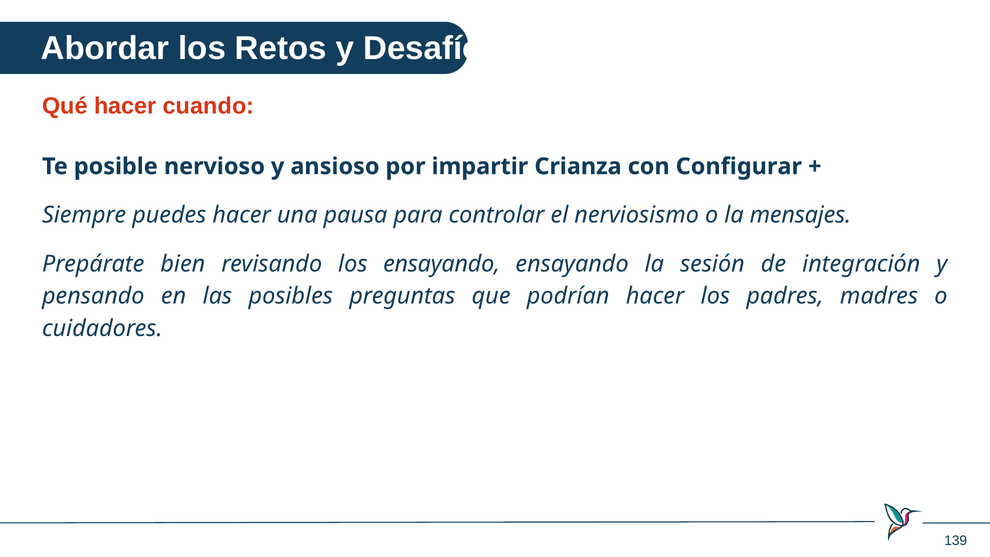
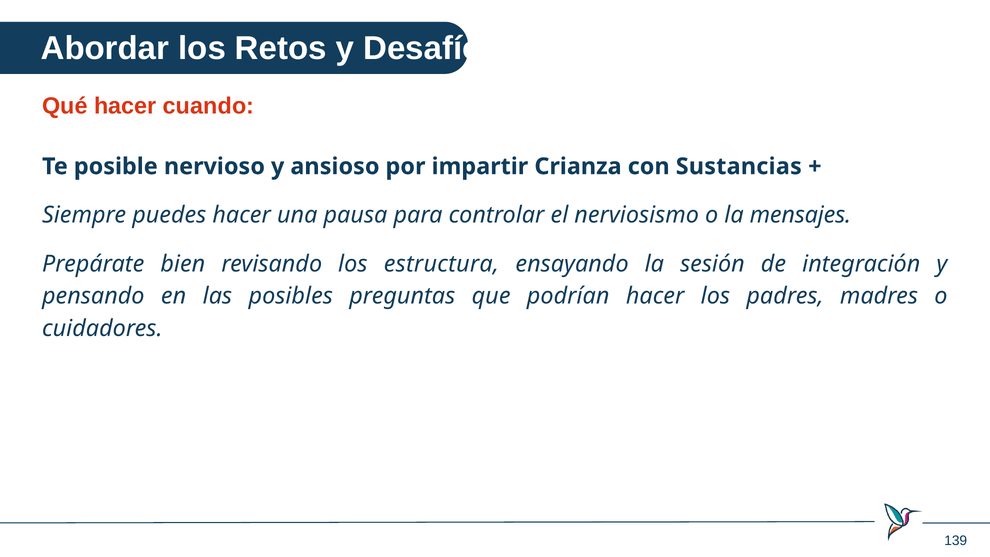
Configurar: Configurar -> Sustancias
los ensayando: ensayando -> estructura
